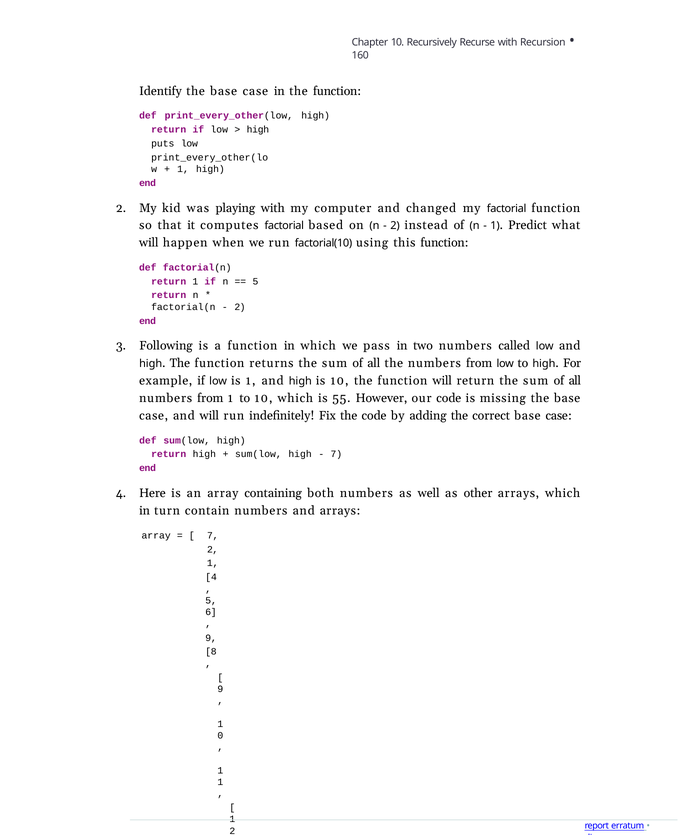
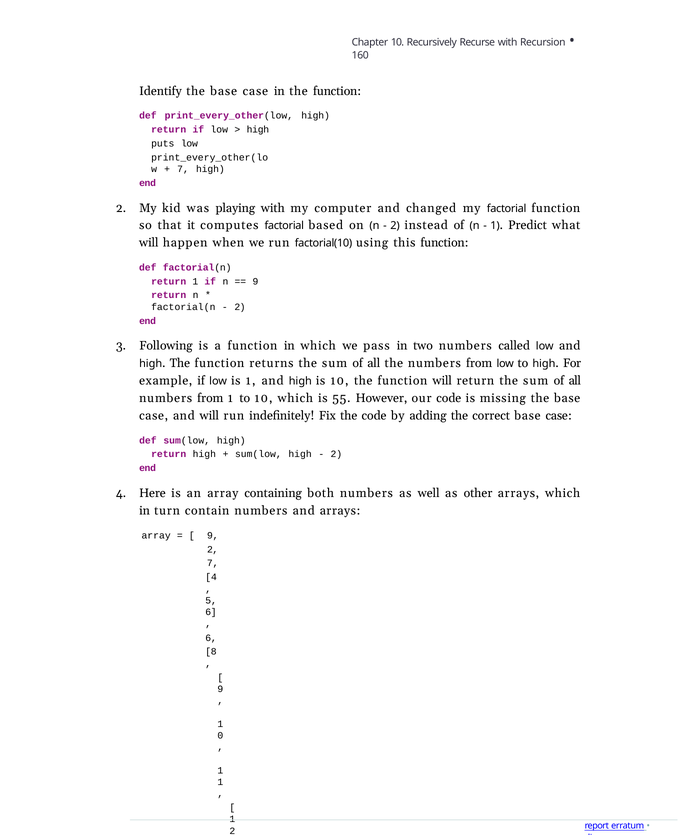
1 at (183, 169): 1 -> 7
5 at (255, 281): 5 -> 9
7 at (336, 454): 7 -> 2
7 at (213, 535): 7 -> 9
1 at (213, 563): 1 -> 7
9 at (211, 638): 9 -> 6
